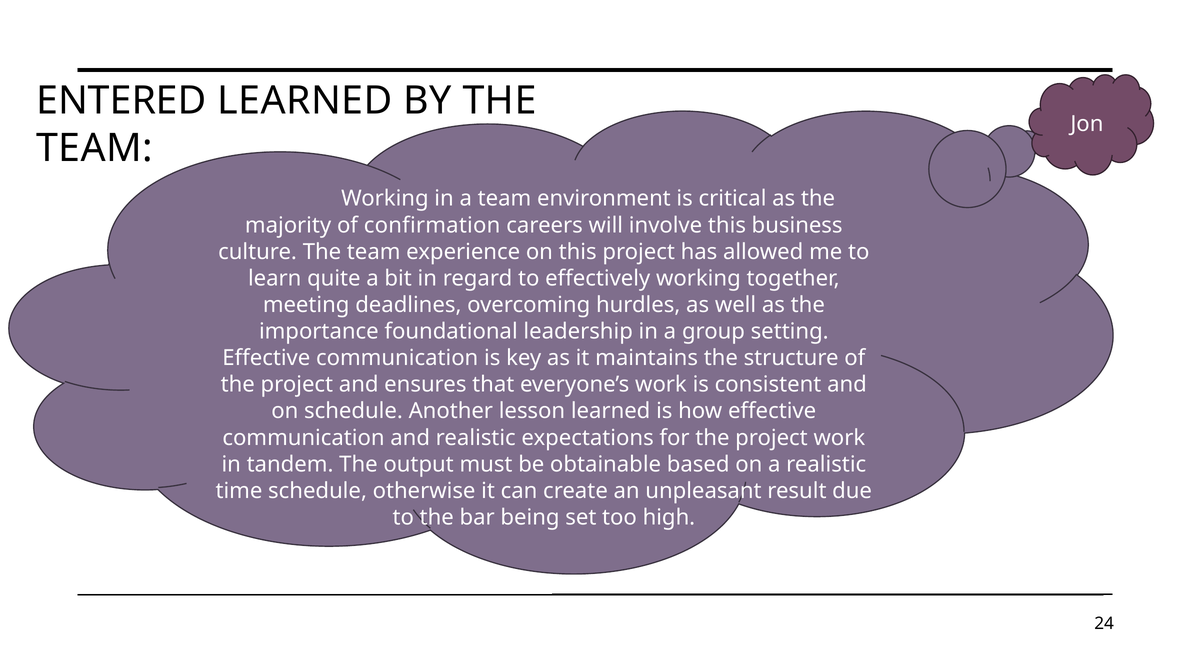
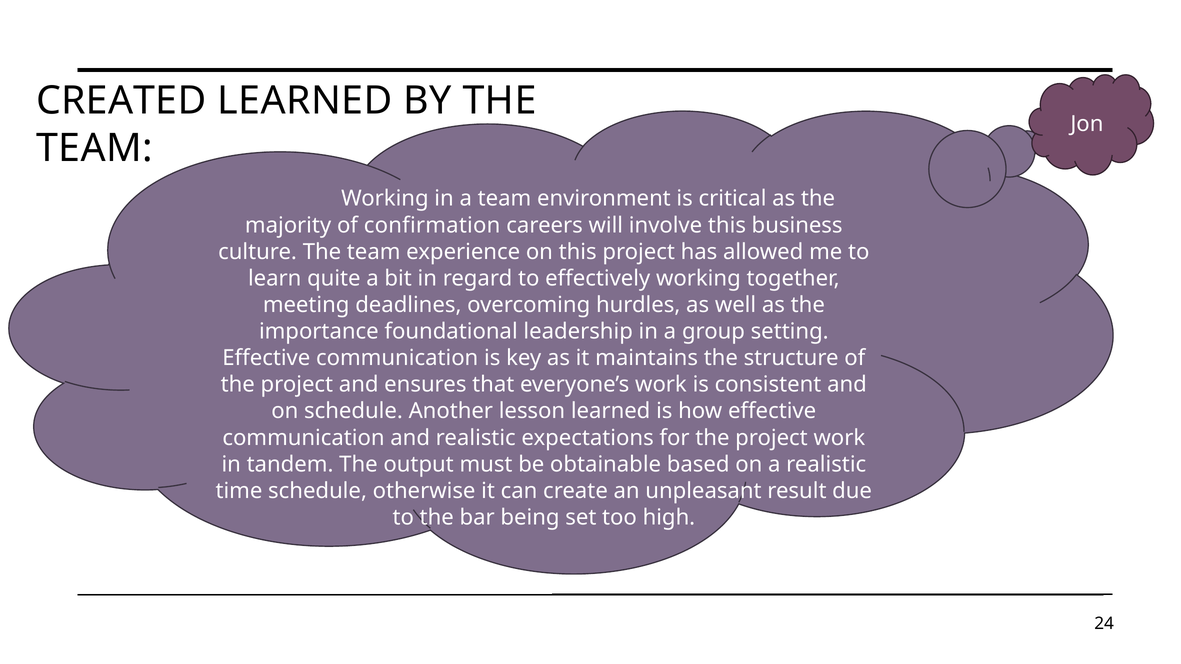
ENTERED: ENTERED -> CREATED
